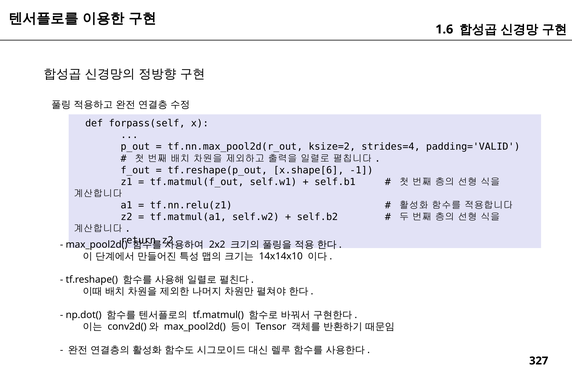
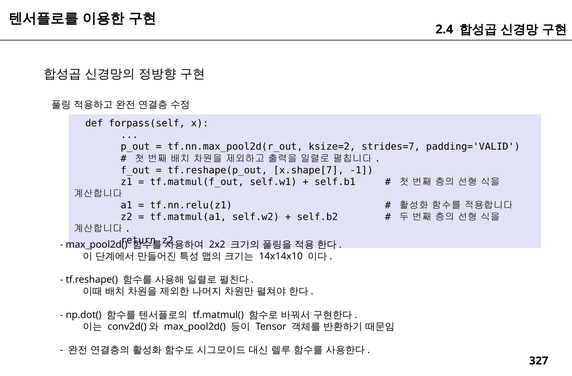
1.6: 1.6 -> 2.4
strides=4: strides=4 -> strides=7
x.shape[6: x.shape[6 -> x.shape[7
